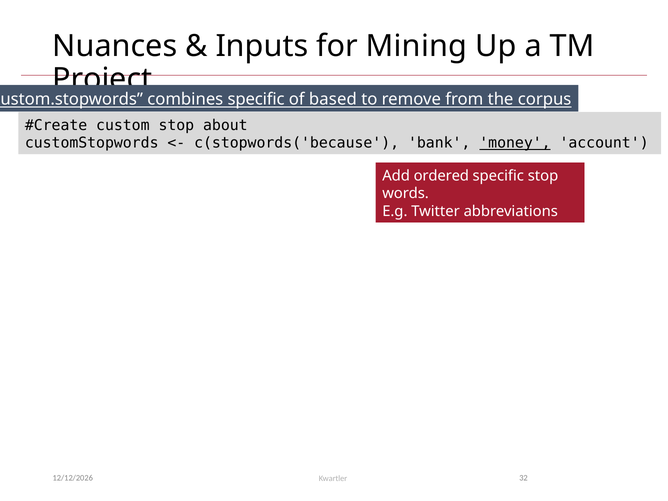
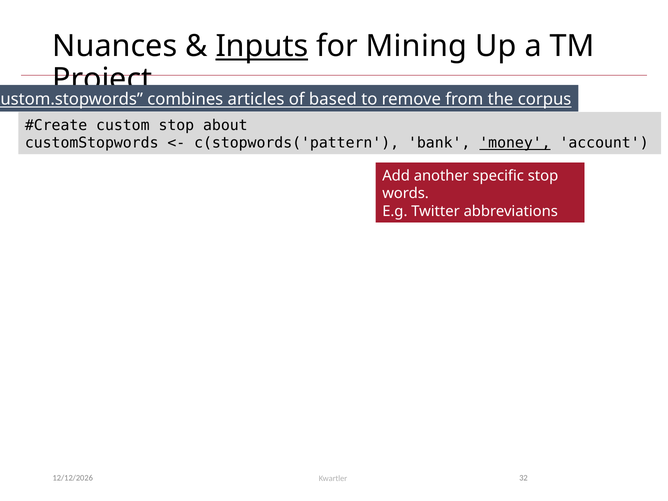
Inputs underline: none -> present
combines specific: specific -> articles
c(stopwords('because: c(stopwords('because -> c(stopwords('pattern
ordered: ordered -> another
